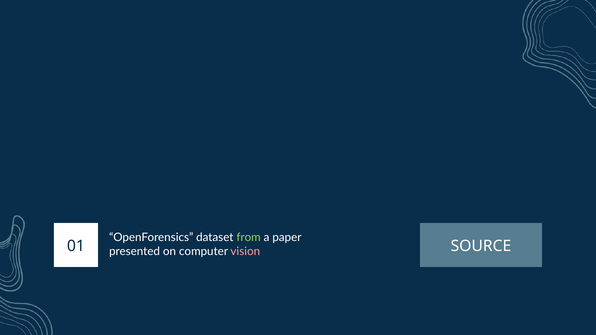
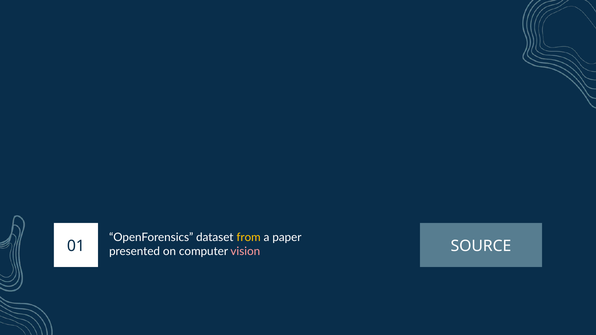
from colour: light green -> yellow
